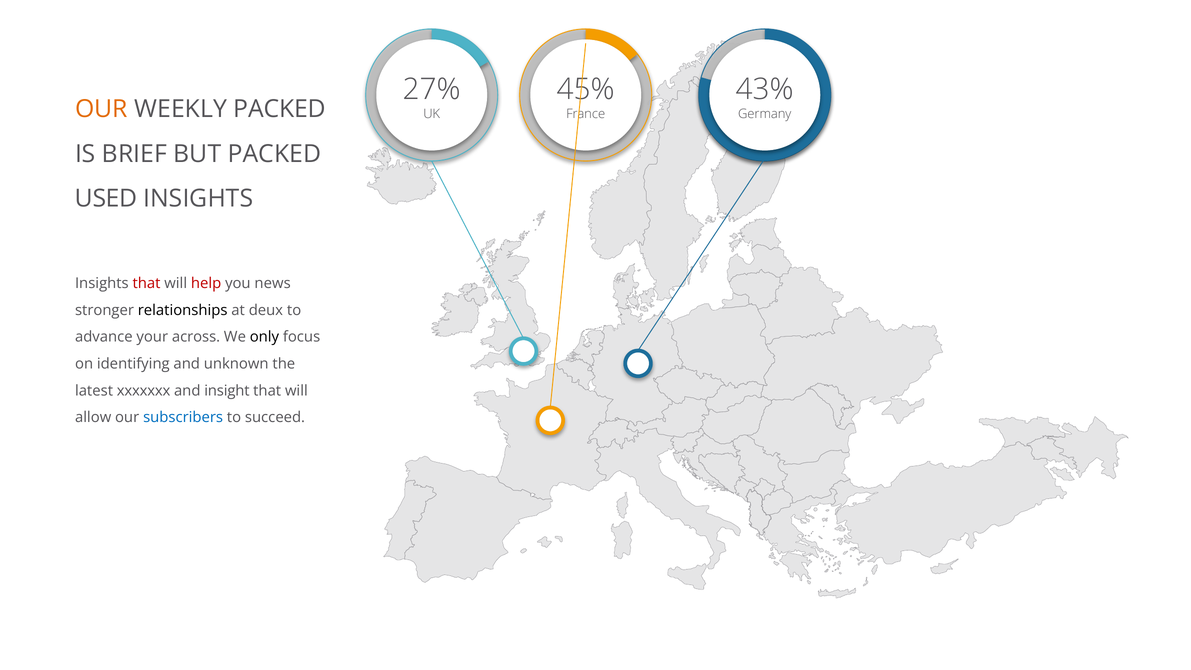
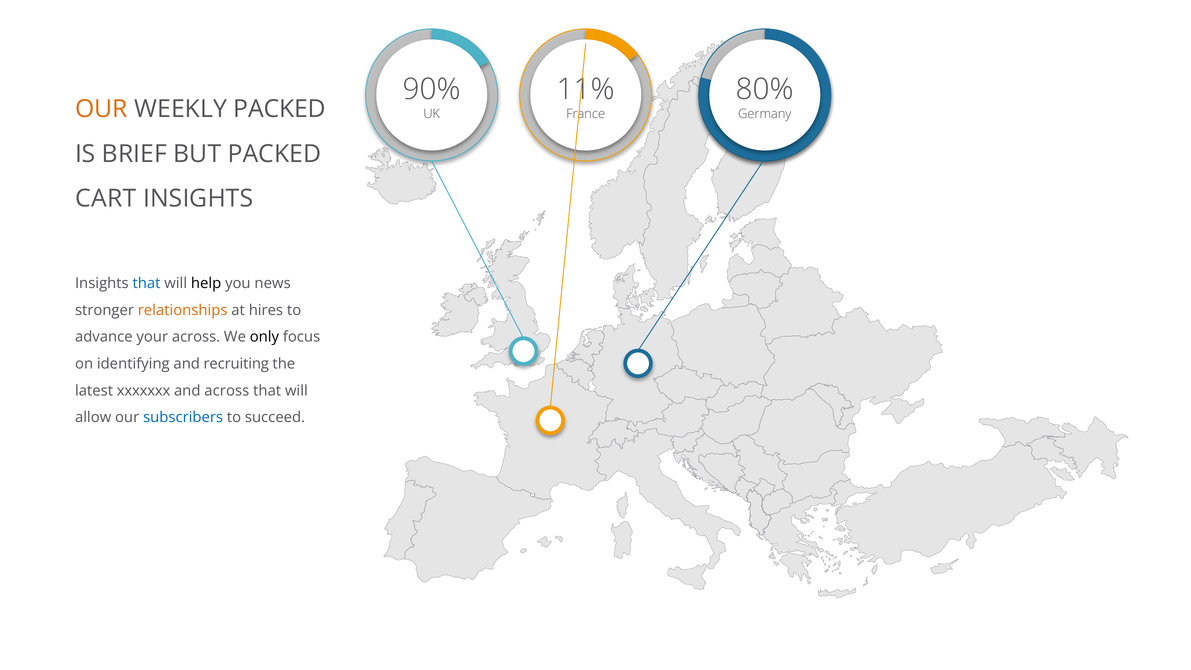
27%: 27% -> 90%
45%: 45% -> 11%
43%: 43% -> 80%
USED: USED -> CART
that at (147, 283) colour: red -> blue
help colour: red -> black
relationships colour: black -> orange
deux: deux -> hires
unknown: unknown -> recruiting
and insight: insight -> across
